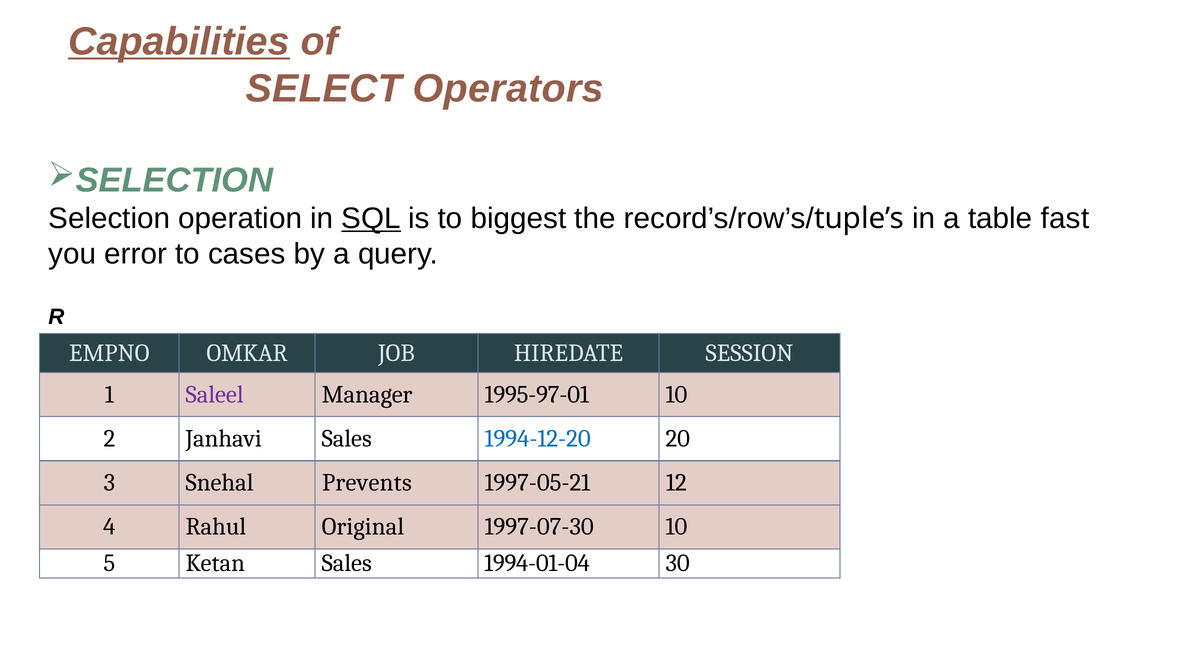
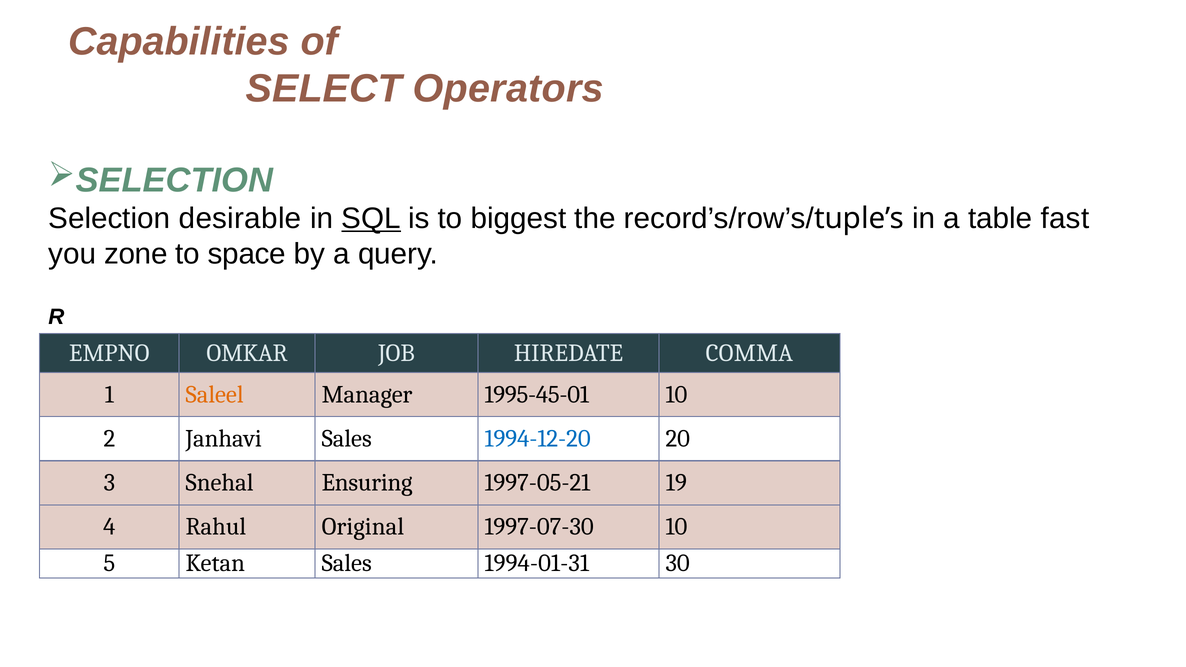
Capabilities underline: present -> none
operation: operation -> desirable
error: error -> zone
cases: cases -> space
SESSION: SESSION -> COMMA
Saleel colour: purple -> orange
1995-97-01: 1995-97-01 -> 1995-45-01
Prevents: Prevents -> Ensuring
12: 12 -> 19
1994-01-04: 1994-01-04 -> 1994-01-31
